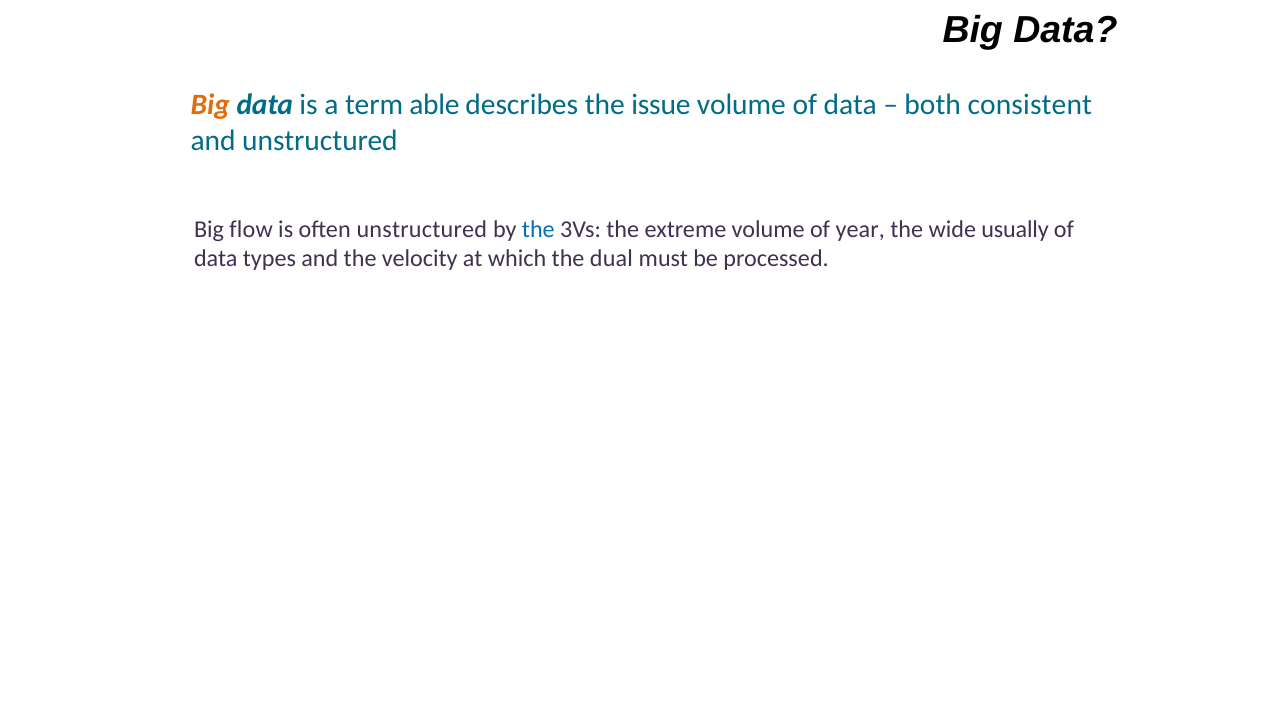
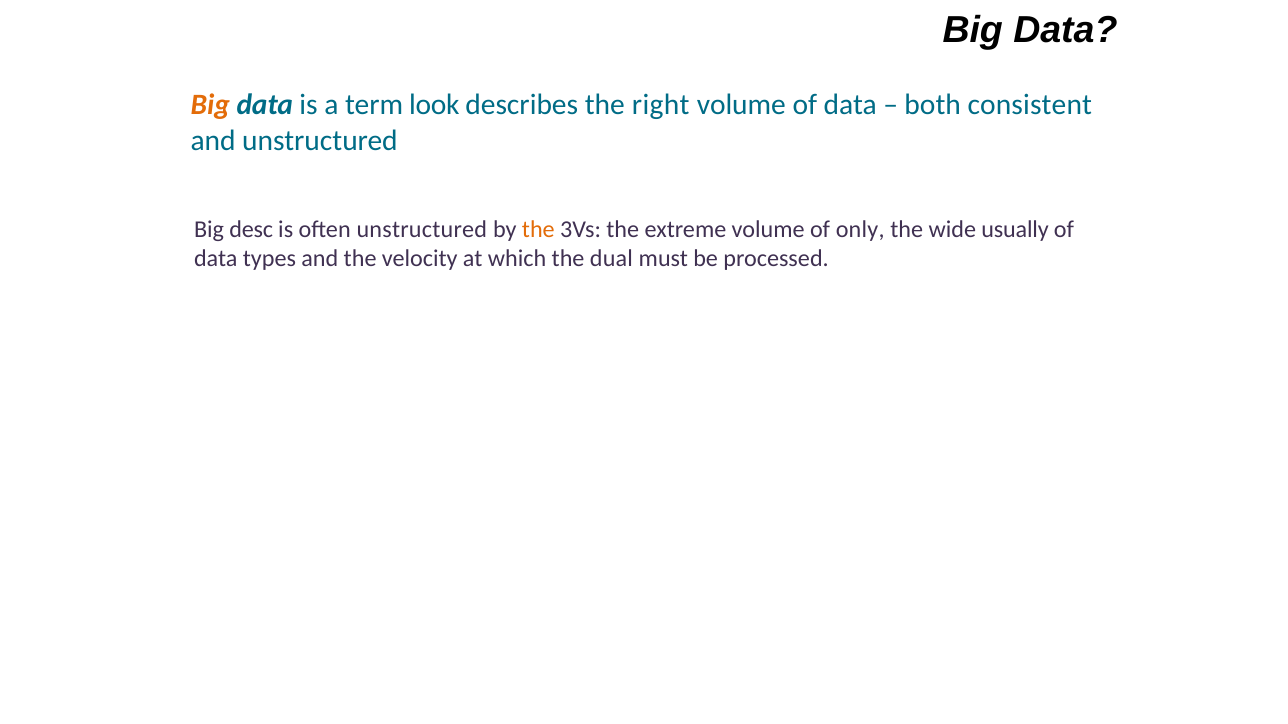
able: able -> look
issue: issue -> right
flow: flow -> desc
the at (538, 230) colour: blue -> orange
year: year -> only
